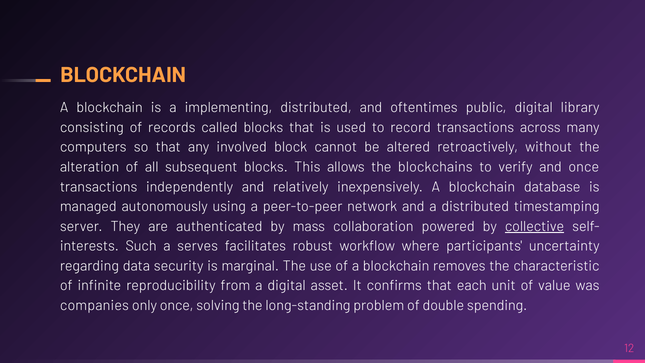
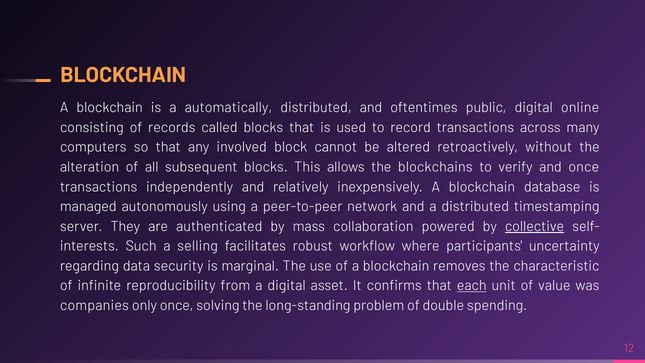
implementing: implementing -> automatically
library: library -> online
serves: serves -> selling
each underline: none -> present
